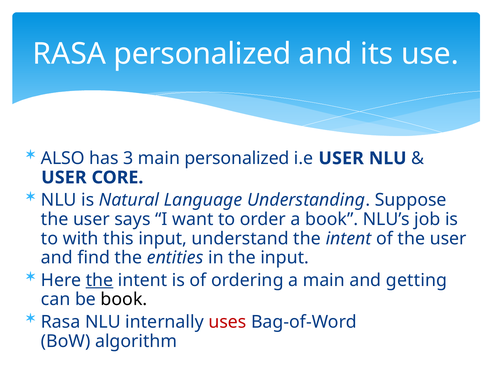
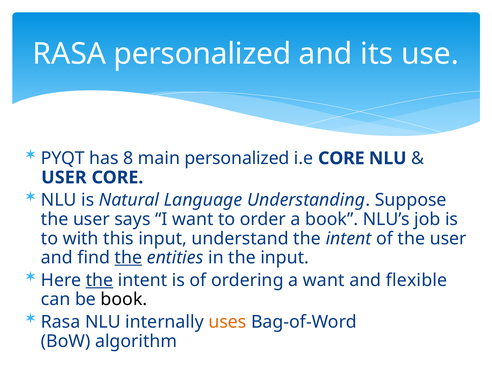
ALSO: ALSO -> PYQT
3: 3 -> 8
i.e USER: USER -> CORE
the at (128, 258) underline: none -> present
a main: main -> want
getting: getting -> flexible
uses colour: red -> orange
